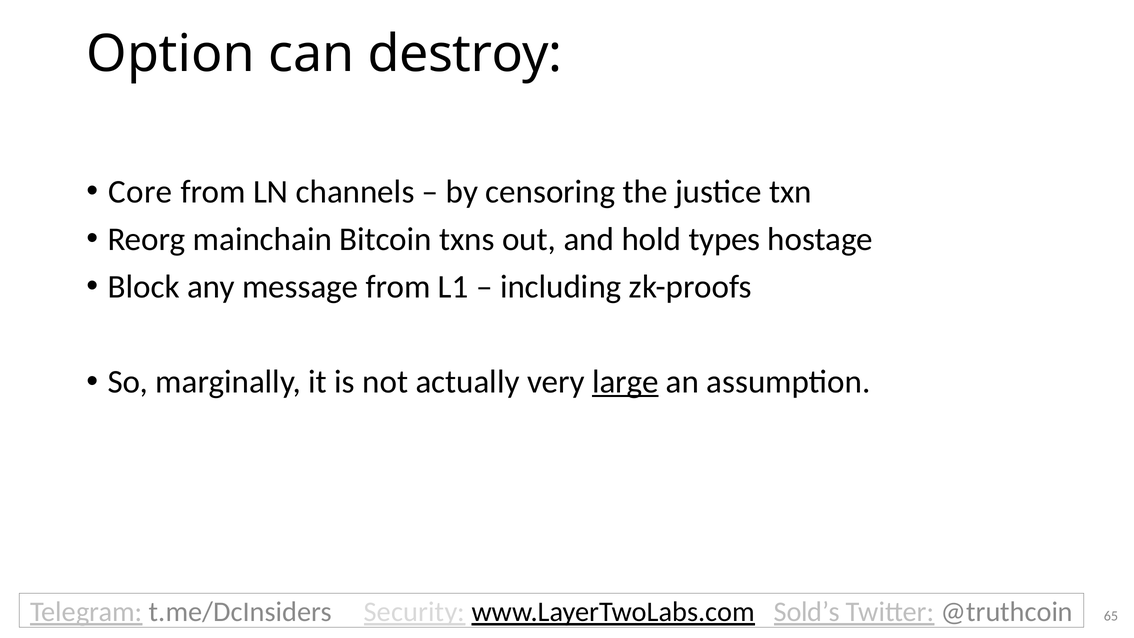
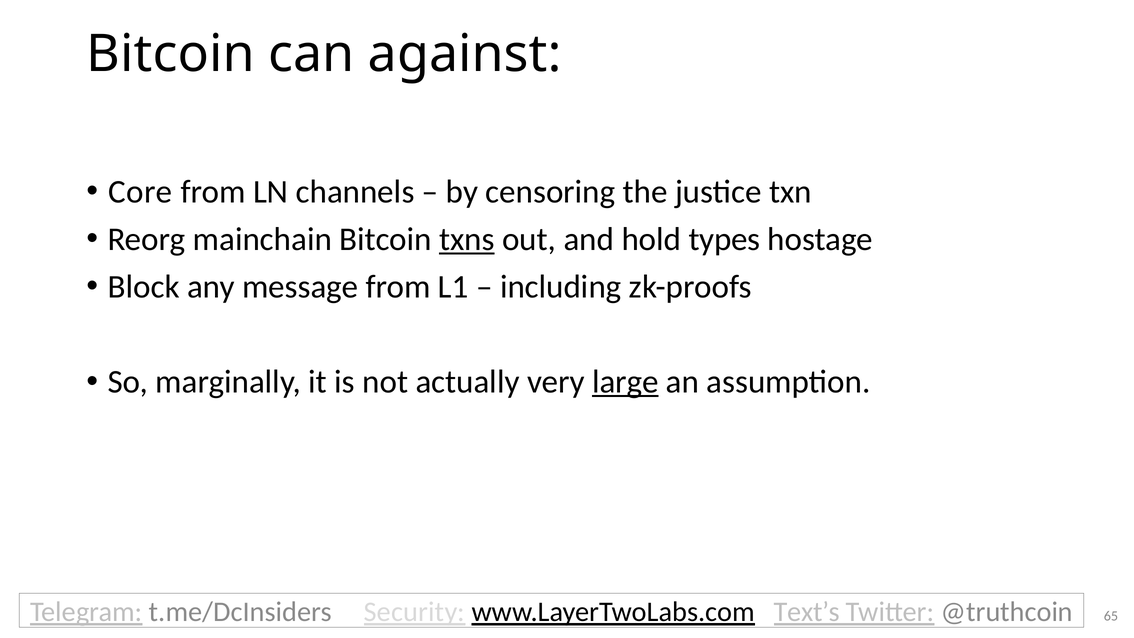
Option at (171, 54): Option -> Bitcoin
destroy: destroy -> against
txns underline: none -> present
Sold’s: Sold’s -> Text’s
